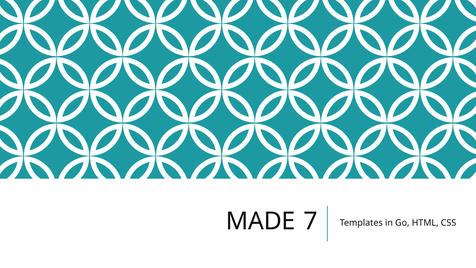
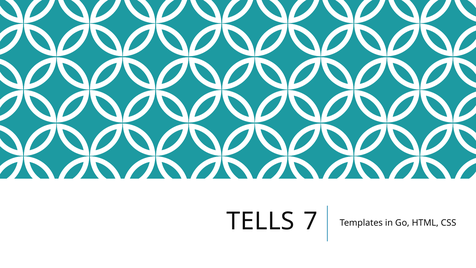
MADE: MADE -> TELLS
